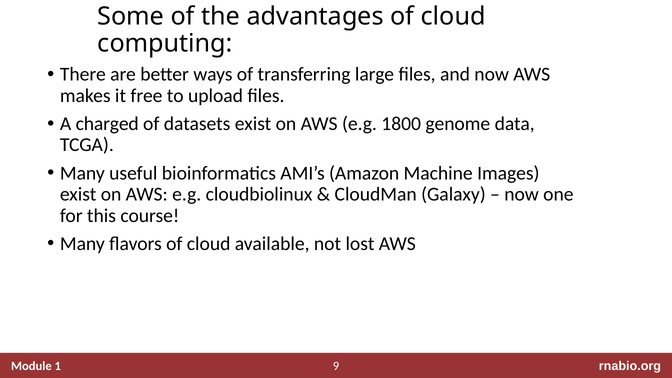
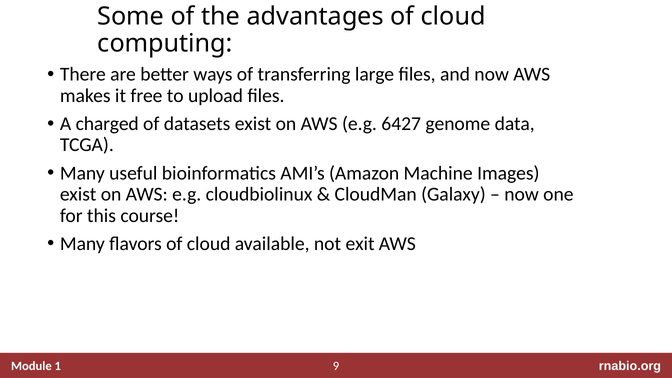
1800: 1800 -> 6427
lost: lost -> exit
